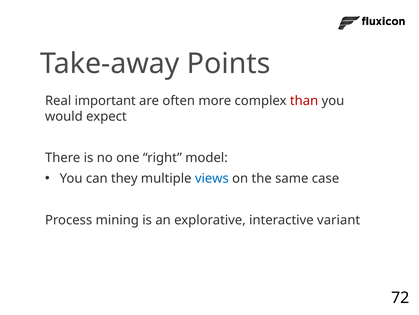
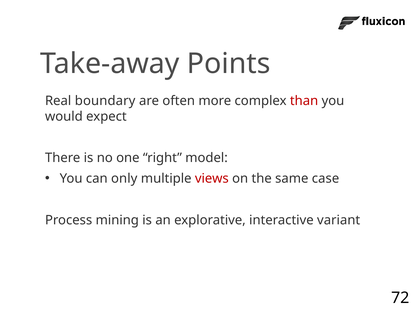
important: important -> boundary
they: they -> only
views colour: blue -> red
